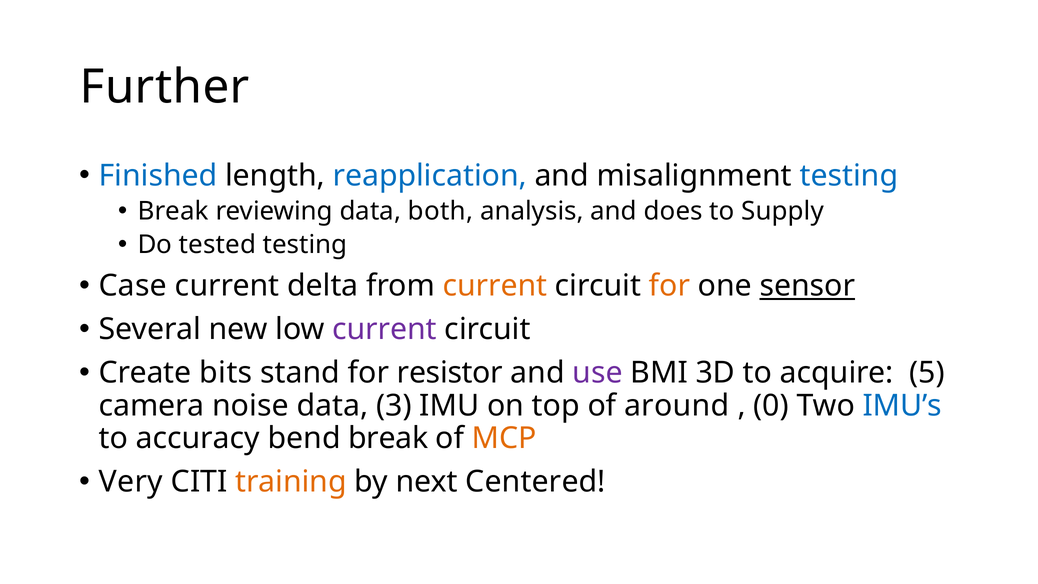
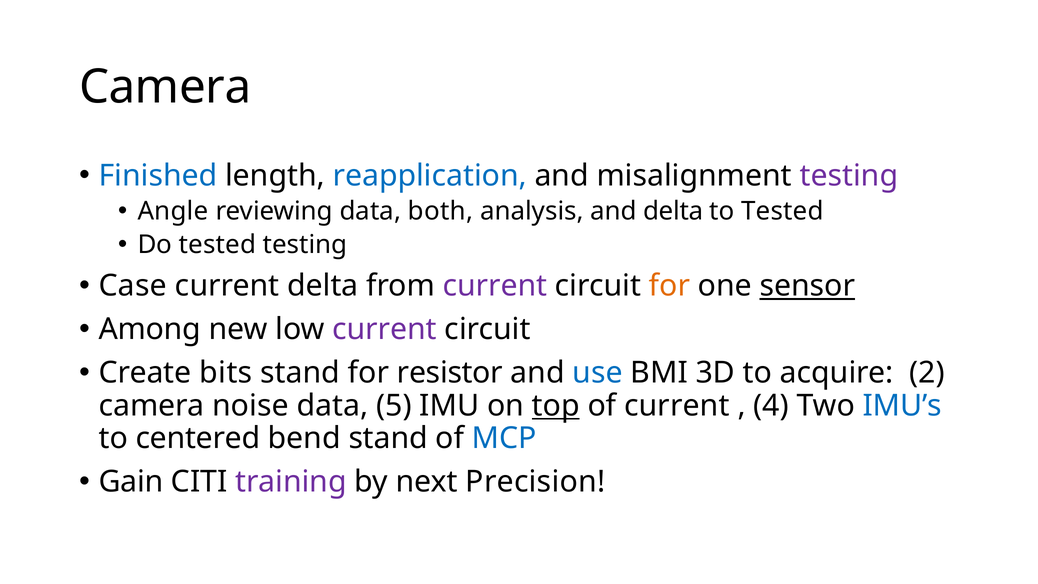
Further at (165, 87): Further -> Camera
testing at (849, 175) colour: blue -> purple
Break at (173, 211): Break -> Angle
and does: does -> delta
to Supply: Supply -> Tested
current at (495, 286) colour: orange -> purple
Several: Several -> Among
use colour: purple -> blue
5: 5 -> 2
3: 3 -> 5
top underline: none -> present
of around: around -> current
0: 0 -> 4
accuracy: accuracy -> centered
bend break: break -> stand
MCP colour: orange -> blue
Very: Very -> Gain
training colour: orange -> purple
Centered: Centered -> Precision
